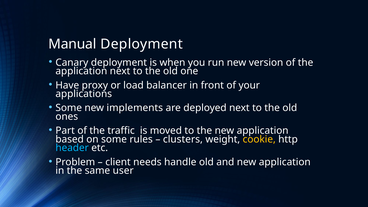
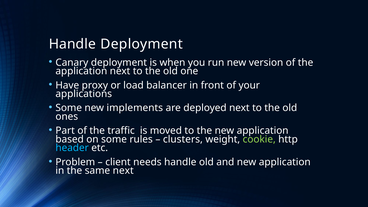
Manual at (72, 44): Manual -> Handle
cookie colour: yellow -> light green
same user: user -> next
